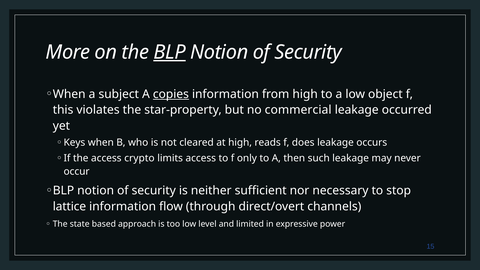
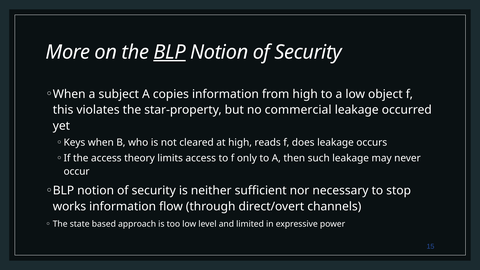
copies underline: present -> none
crypto: crypto -> theory
lattice: lattice -> works
